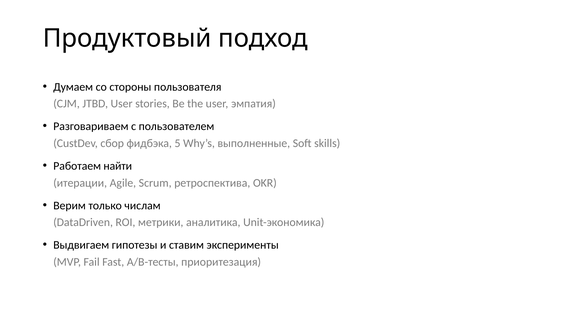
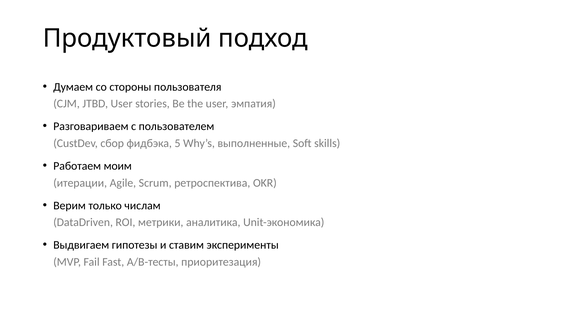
найти: найти -> моим
